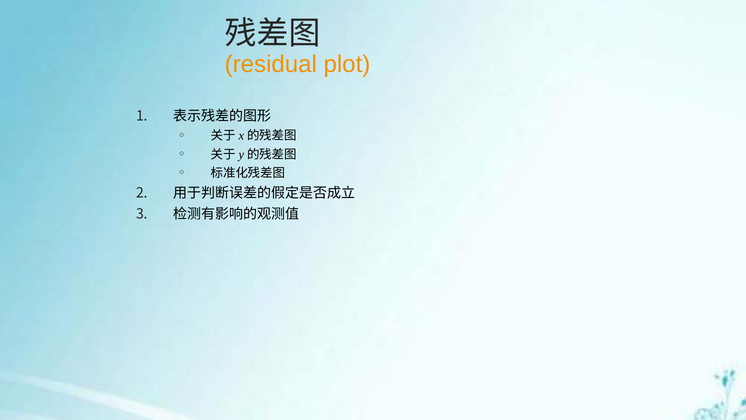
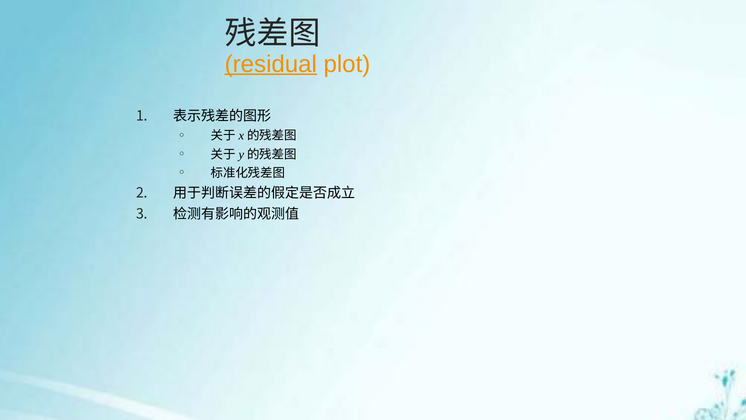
residual underline: none -> present
